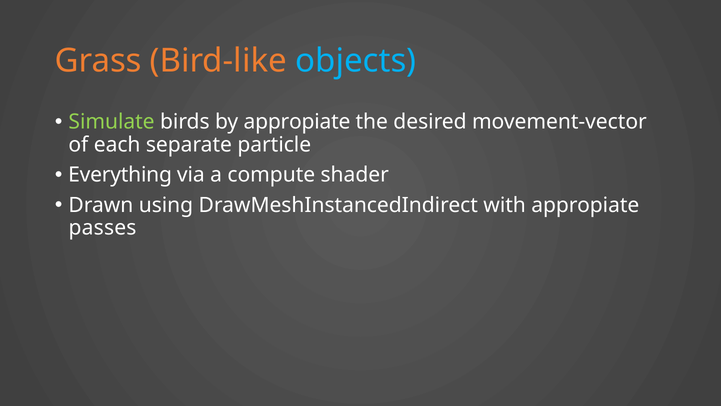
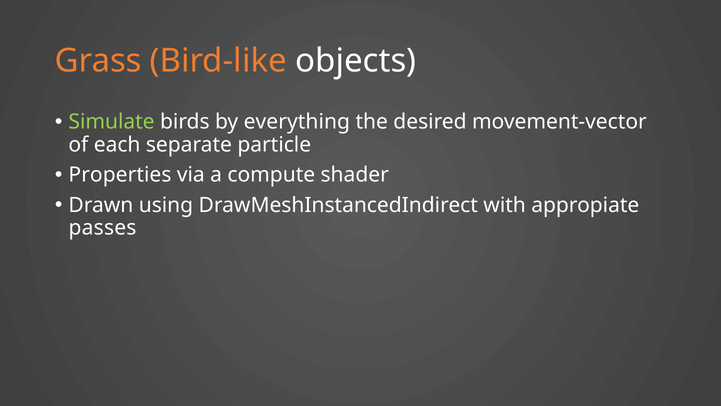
objects colour: light blue -> white
by appropiate: appropiate -> everything
Everything: Everything -> Properties
